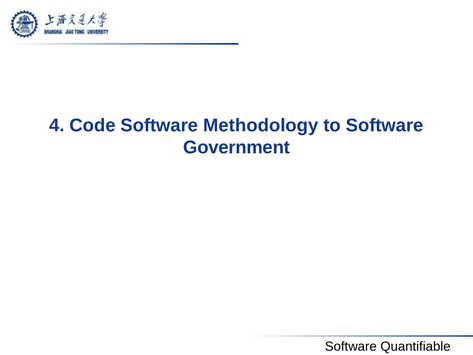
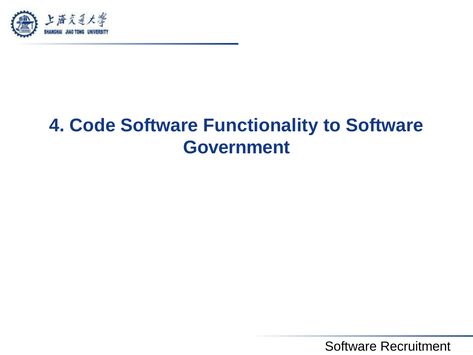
Methodology: Methodology -> Functionality
Quantifiable: Quantifiable -> Recruitment
